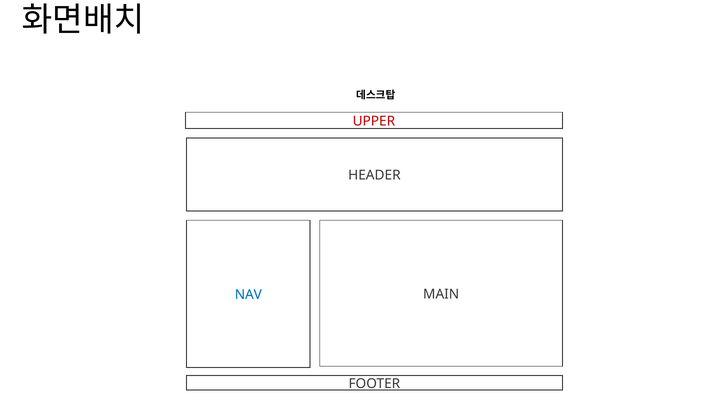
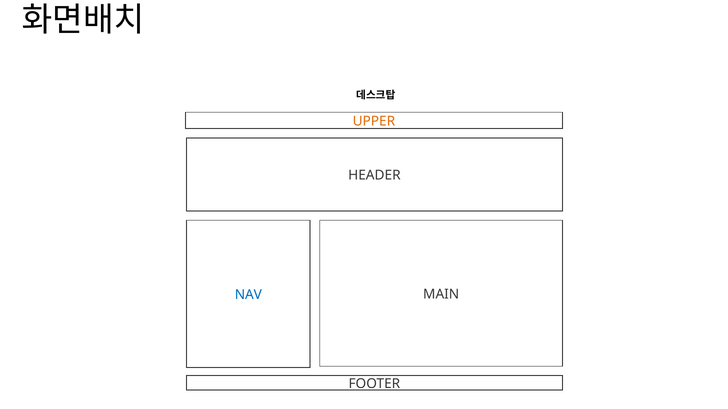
UPPER colour: red -> orange
